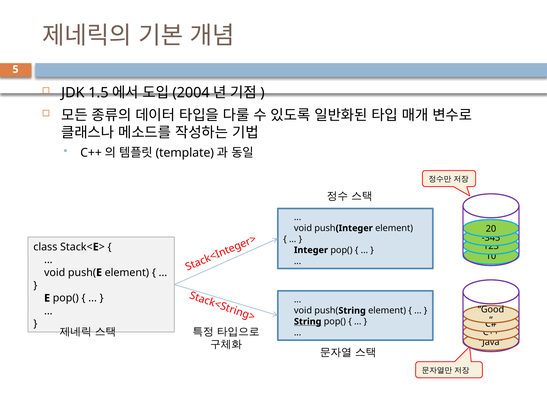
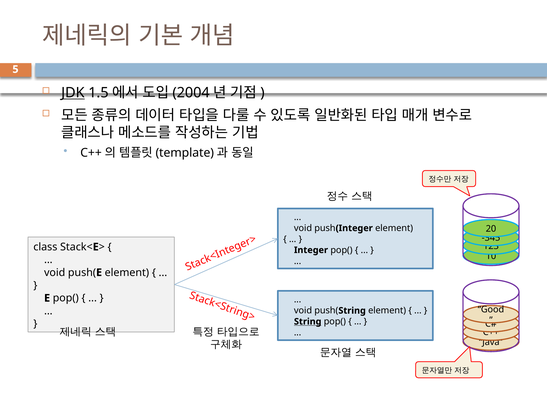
JDK underline: none -> present
